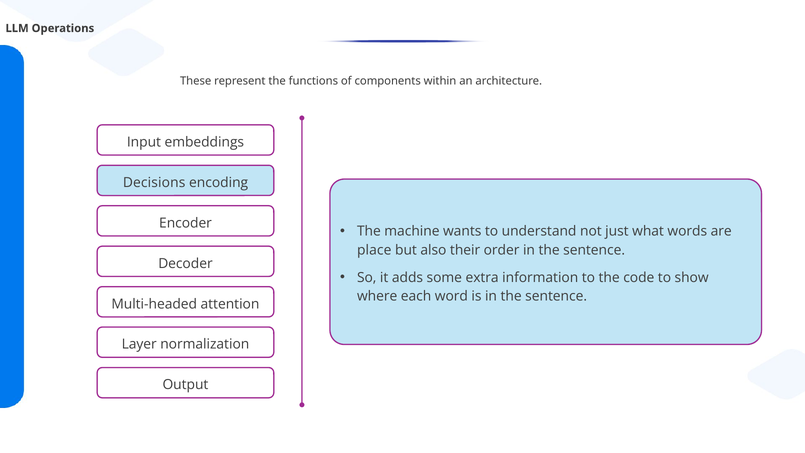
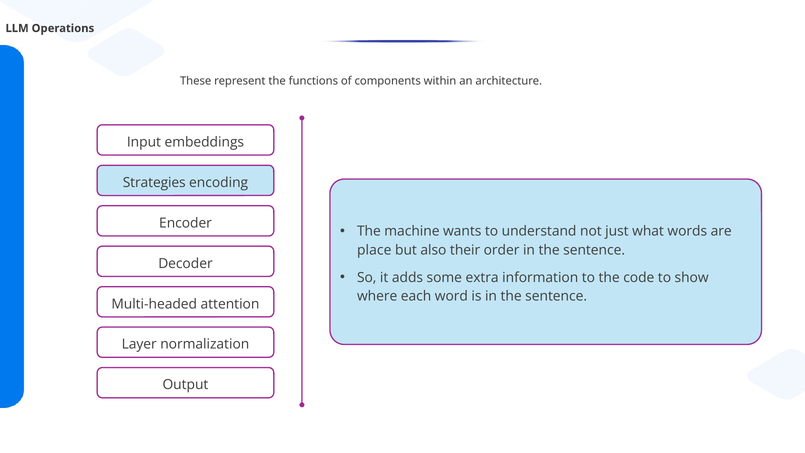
Decisions: Decisions -> Strategies
